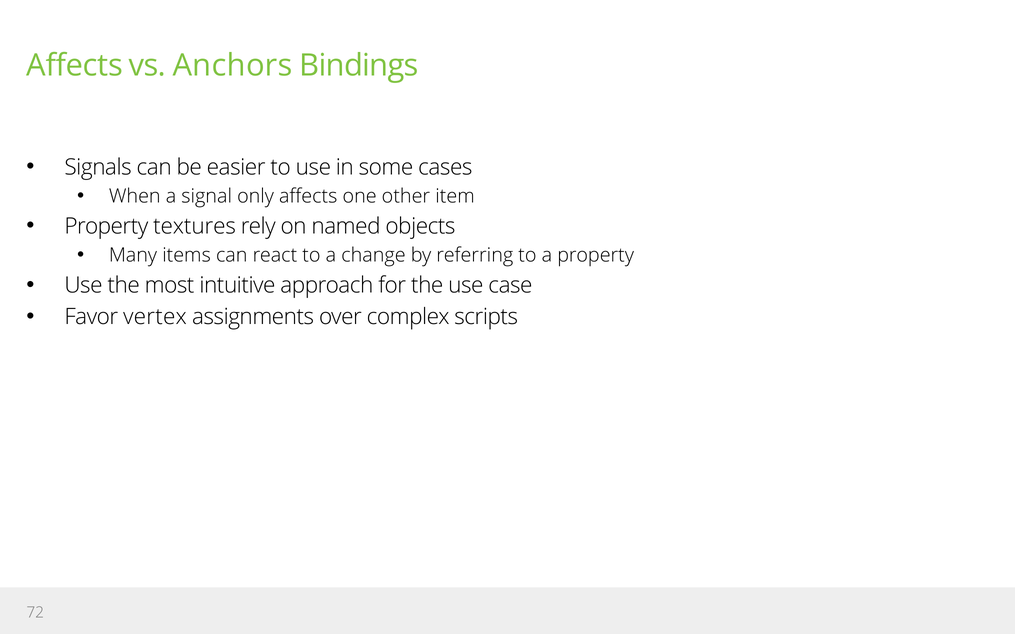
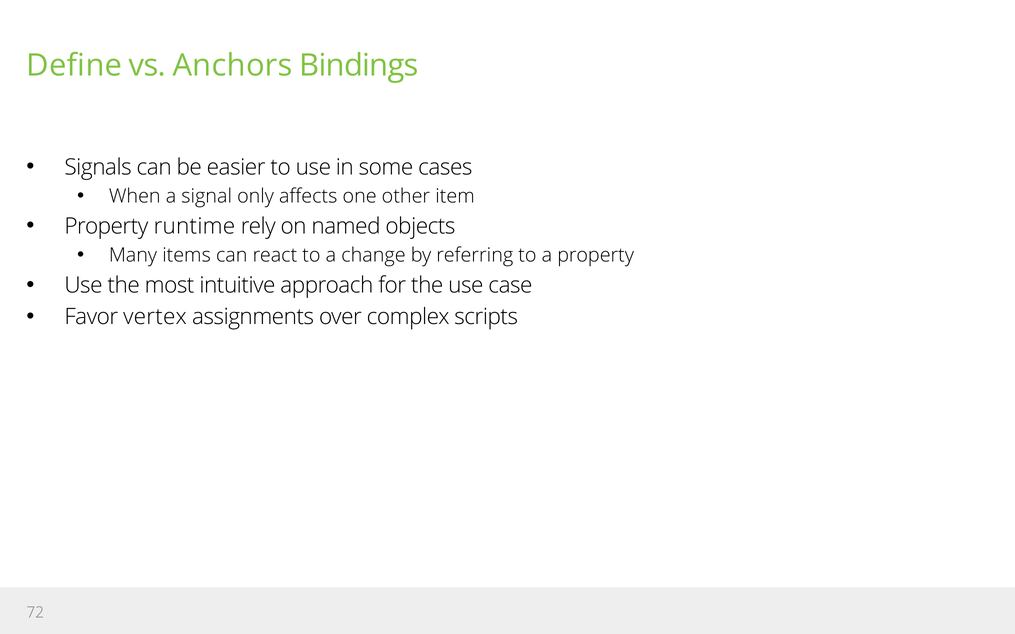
Affects at (75, 65): Affects -> Define
textures: textures -> runtime
